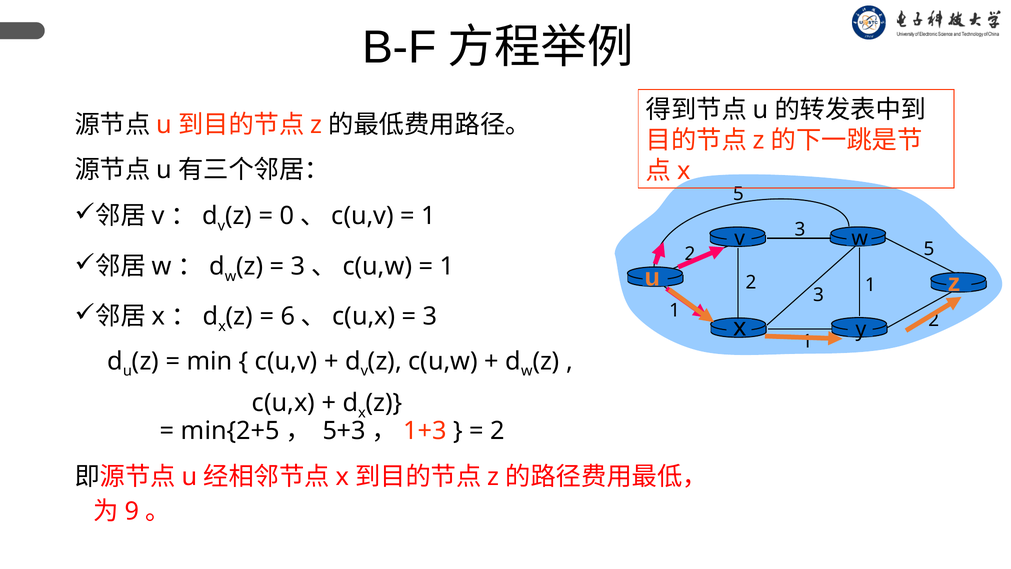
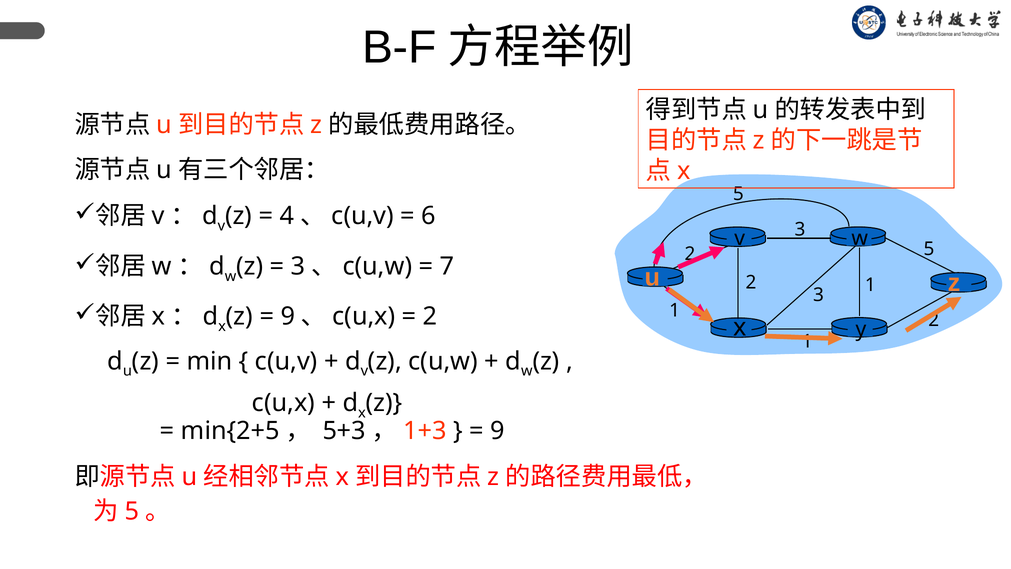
0: 0 -> 4
1 at (429, 216): 1 -> 6
1 at (447, 266): 1 -> 7
6 at (288, 316): 6 -> 9
3 at (430, 316): 3 -> 2
2 at (498, 431): 2 -> 9
9 at (132, 511): 9 -> 5
